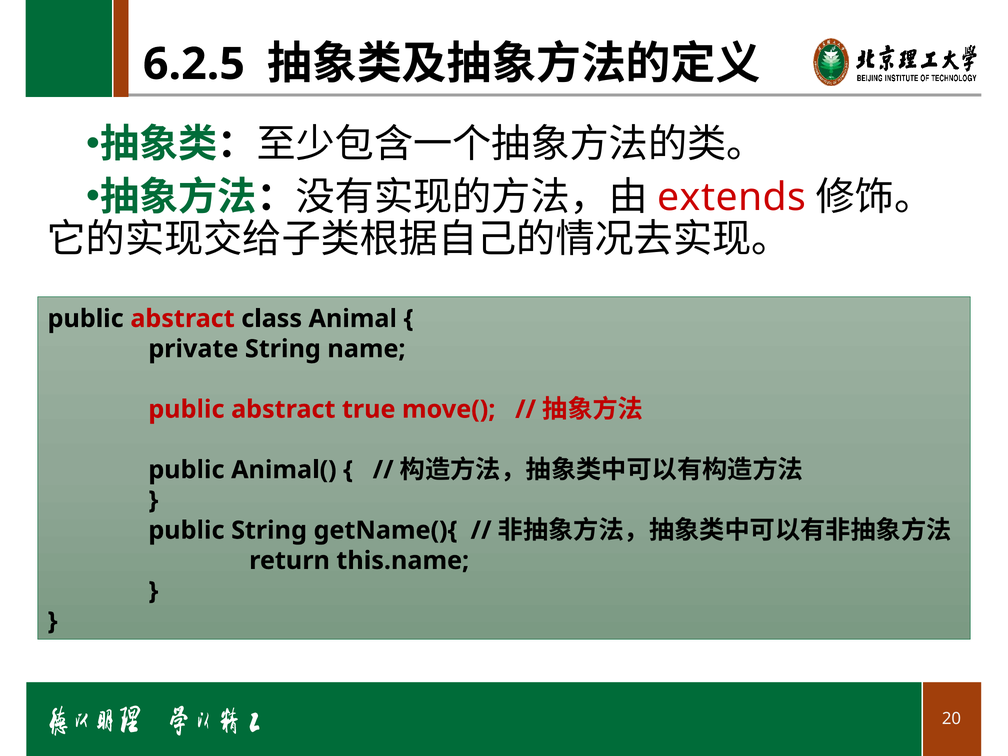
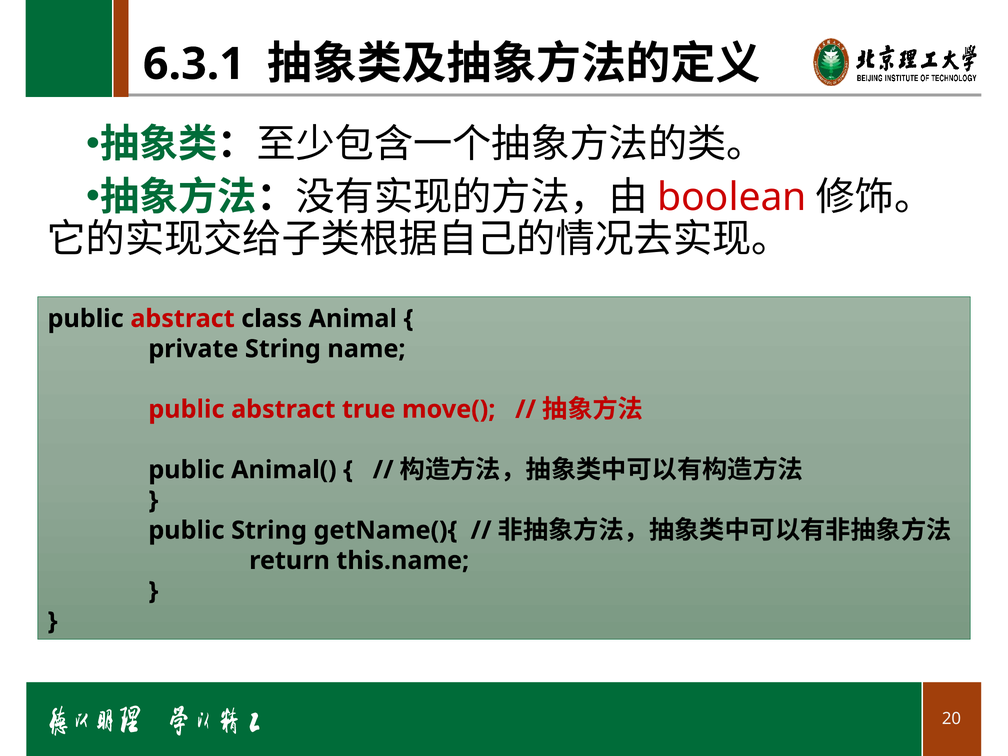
6.2.5: 6.2.5 -> 6.3.1
extends: extends -> boolean
